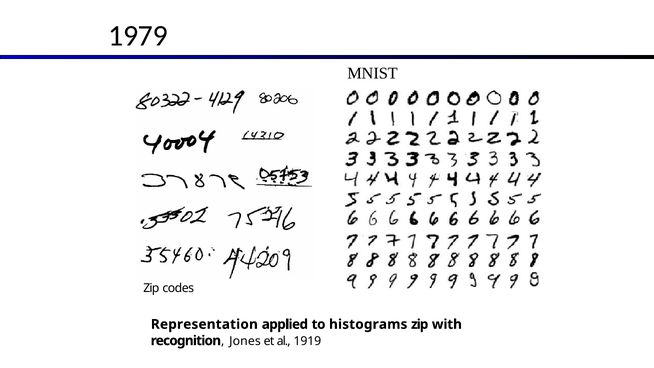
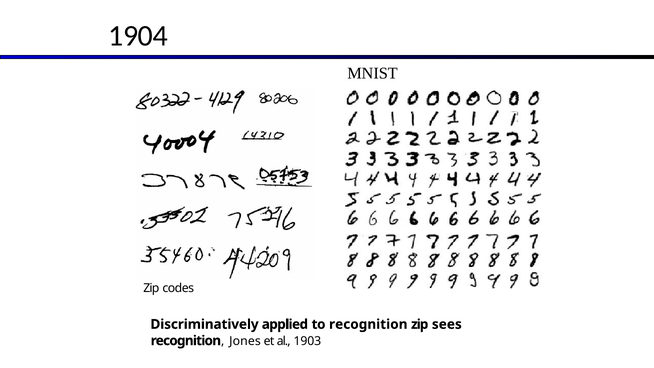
1979: 1979 -> 1904
Representation: Representation -> Discriminatively
to histograms: histograms -> recognition
with: with -> sees
1919: 1919 -> 1903
